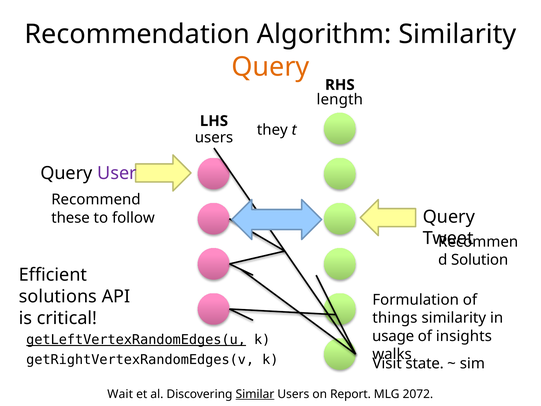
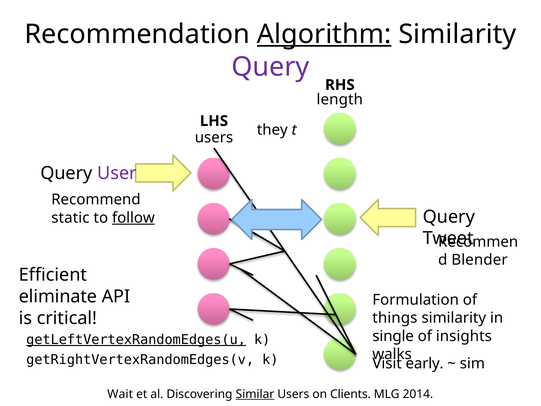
Algorithm underline: none -> present
Query at (270, 67) colour: orange -> purple
these: these -> static
follow underline: none -> present
Solution: Solution -> Blender
solutions: solutions -> eliminate
usage: usage -> single
state: state -> early
Report: Report -> Clients
2072: 2072 -> 2014
